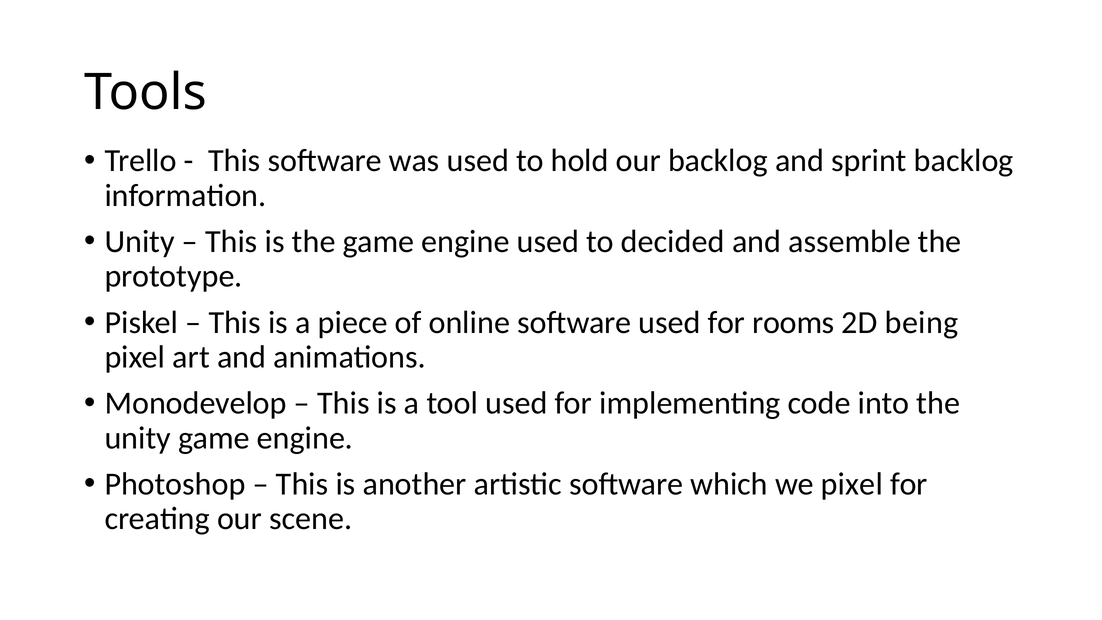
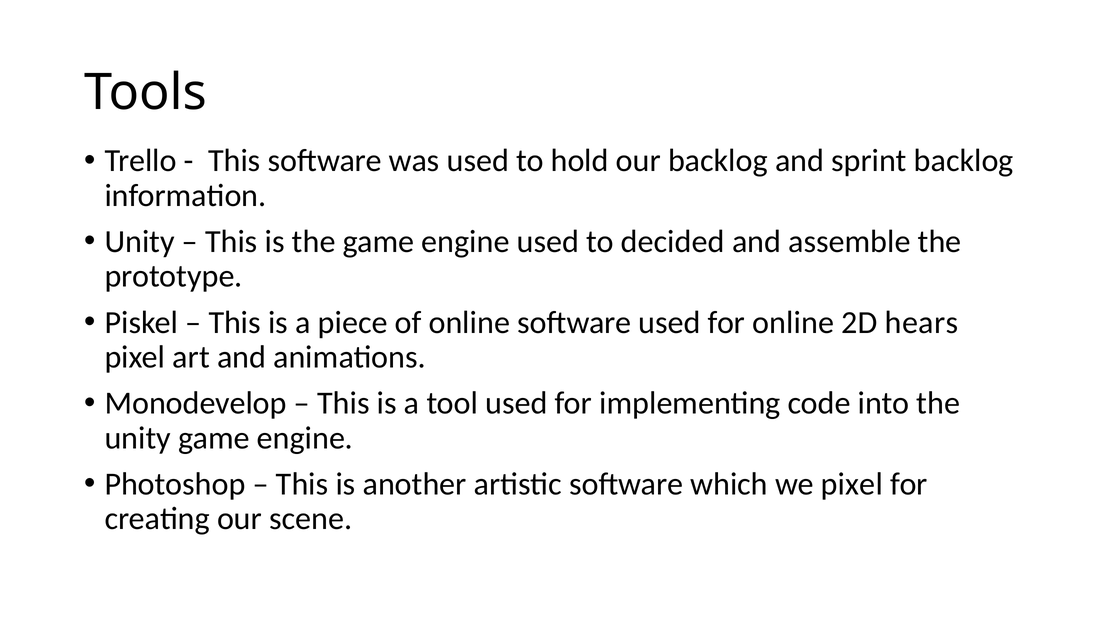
for rooms: rooms -> online
being: being -> hears
